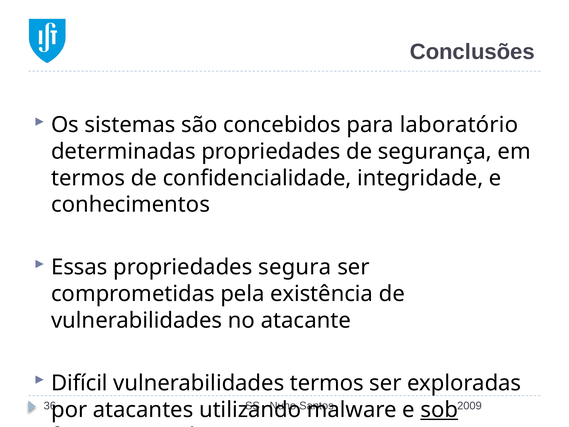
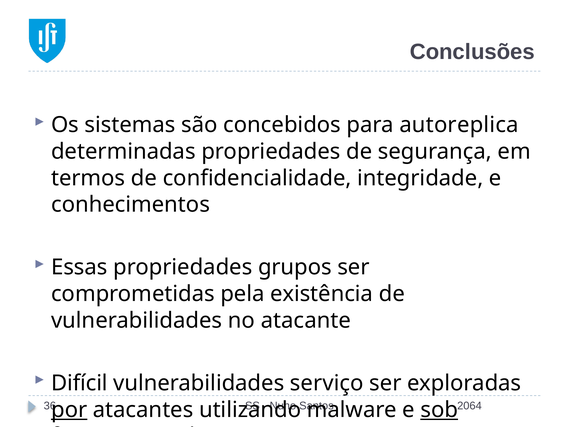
laboratório: laboratório -> autoreplica
segura: segura -> grupos
vulnerabilidades termos: termos -> serviço
2009: 2009 -> 2064
por underline: none -> present
